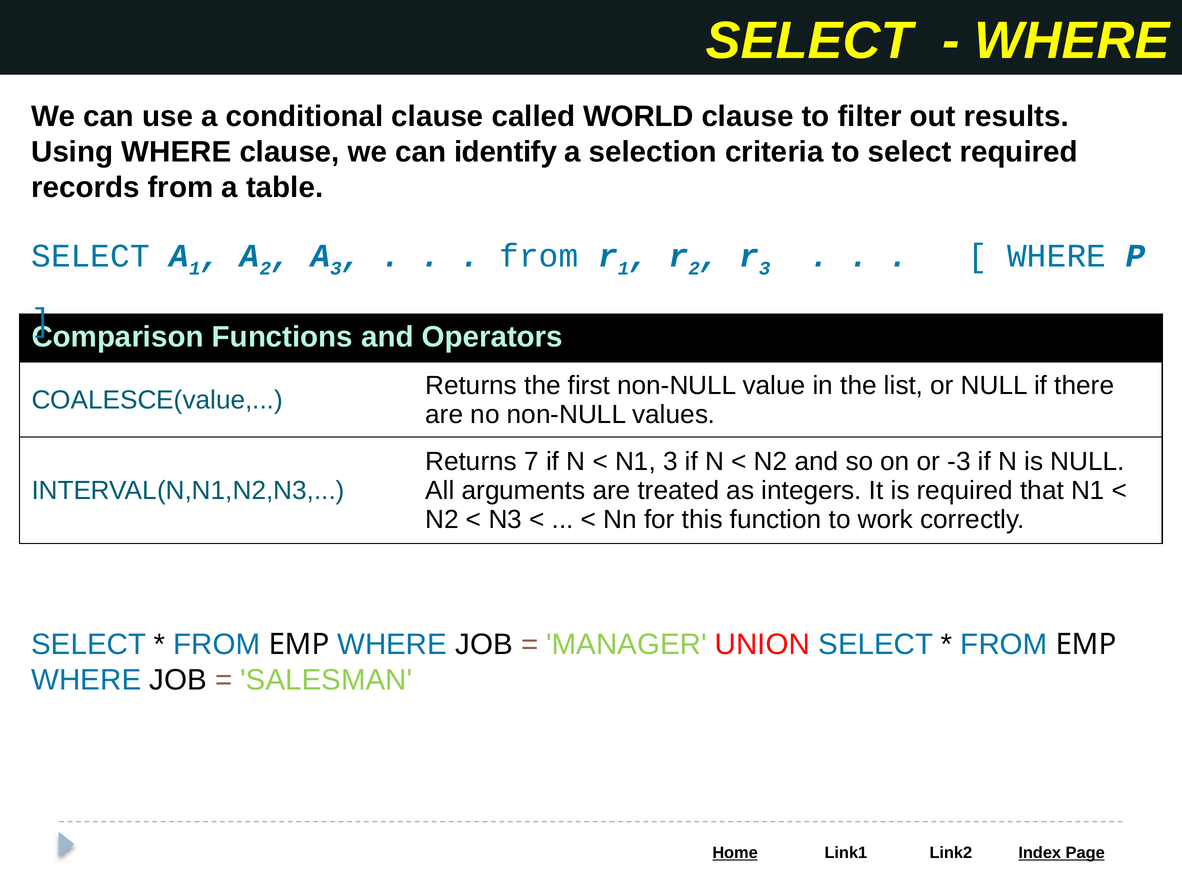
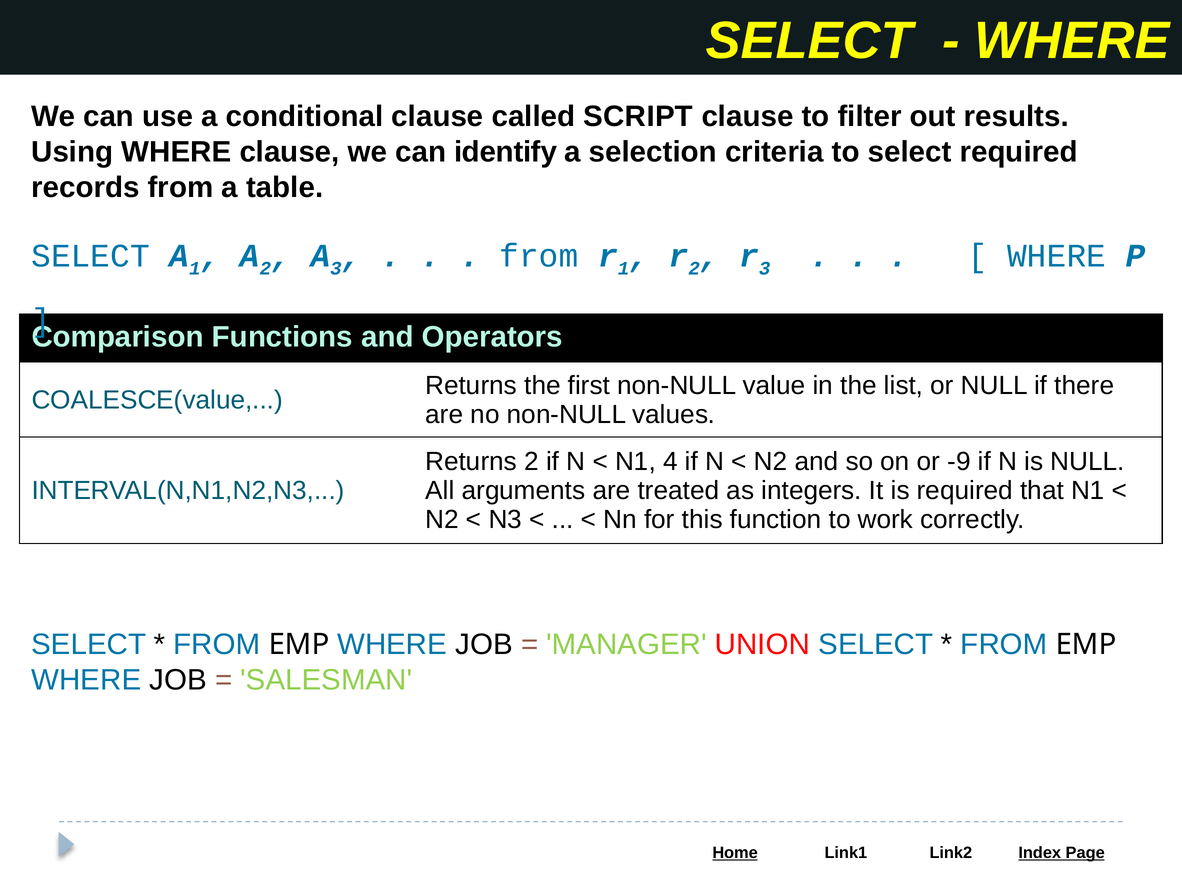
WORLD: WORLD -> SCRIPT
Returns 7: 7 -> 2
N1 3: 3 -> 4
-3: -3 -> -9
